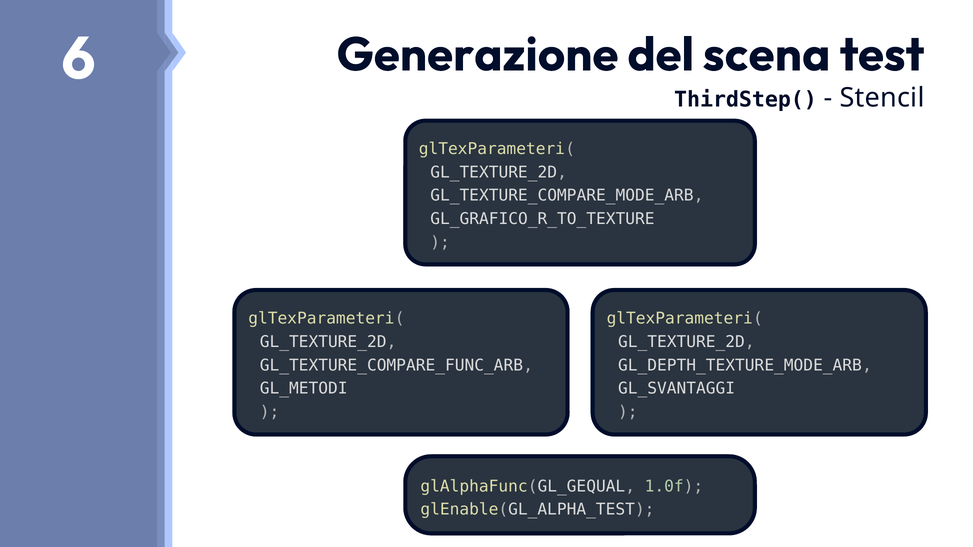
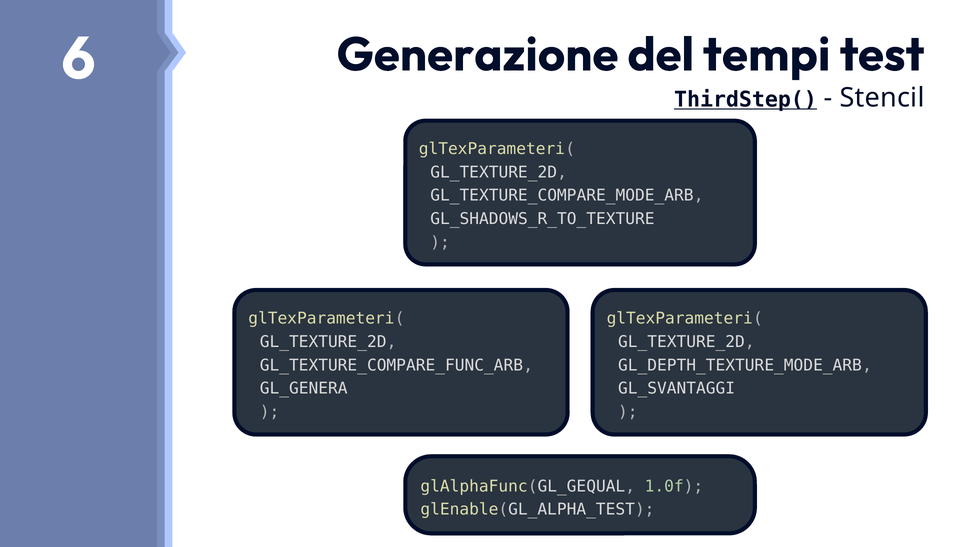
scena: scena -> tempi
ThirdStep( underline: none -> present
GL_GRAFICO_R_TO_TEXTURE: GL_GRAFICO_R_TO_TEXTURE -> GL_SHADOWS_R_TO_TEXTURE
GL_METODI: GL_METODI -> GL_GENERA
